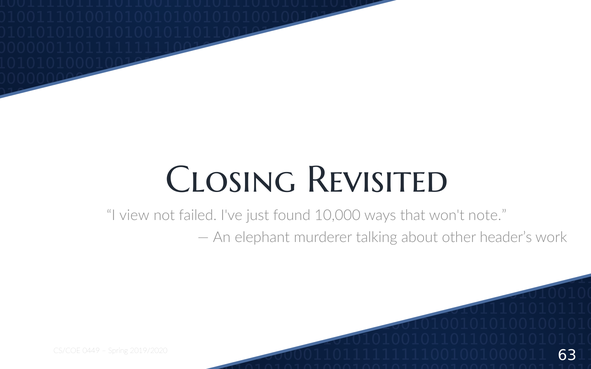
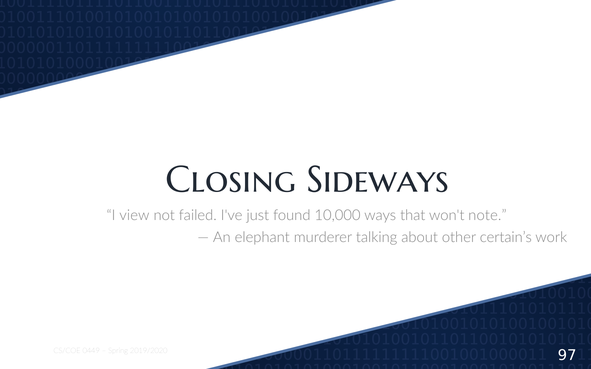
Revisited: Revisited -> Sideways
header’s: header’s -> certain’s
63: 63 -> 97
